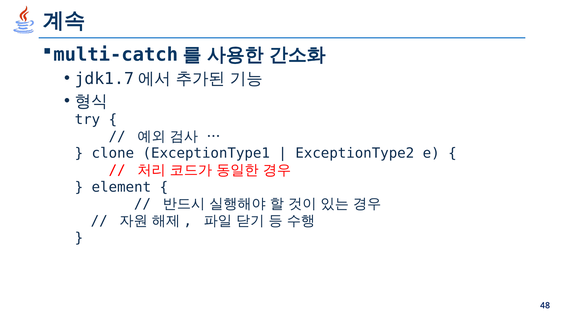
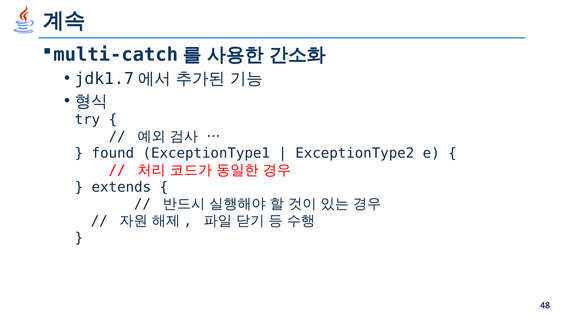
clone: clone -> found
element: element -> extends
